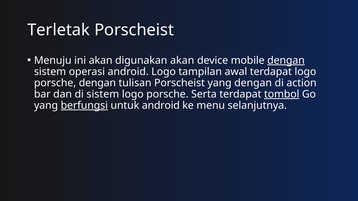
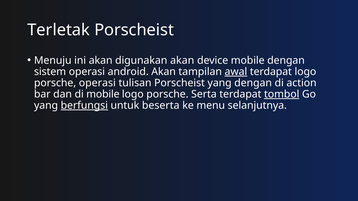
dengan at (286, 61) underline: present -> none
android Logo: Logo -> Akan
awal underline: none -> present
porsche dengan: dengan -> operasi
di sistem: sistem -> mobile
untuk android: android -> beserta
